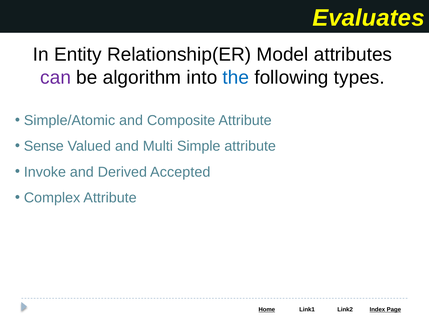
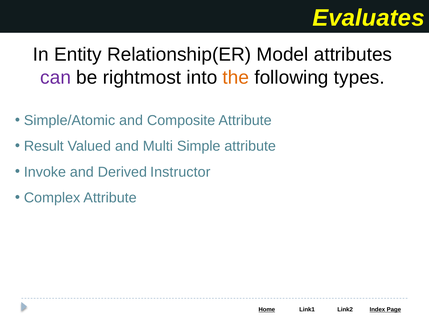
algorithm: algorithm -> rightmost
the colour: blue -> orange
Sense: Sense -> Result
Accepted: Accepted -> Instructor
